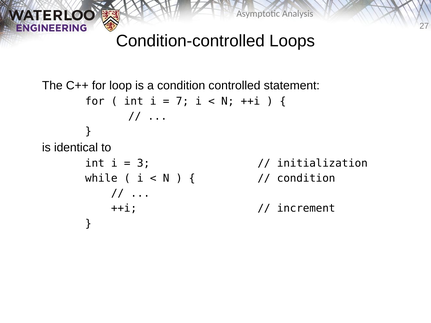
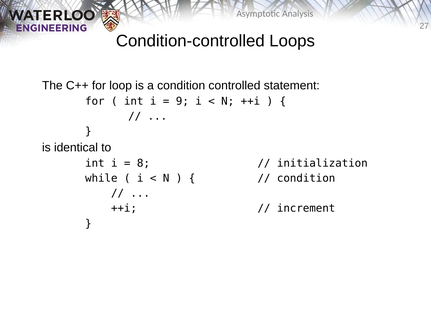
7: 7 -> 9
3: 3 -> 8
